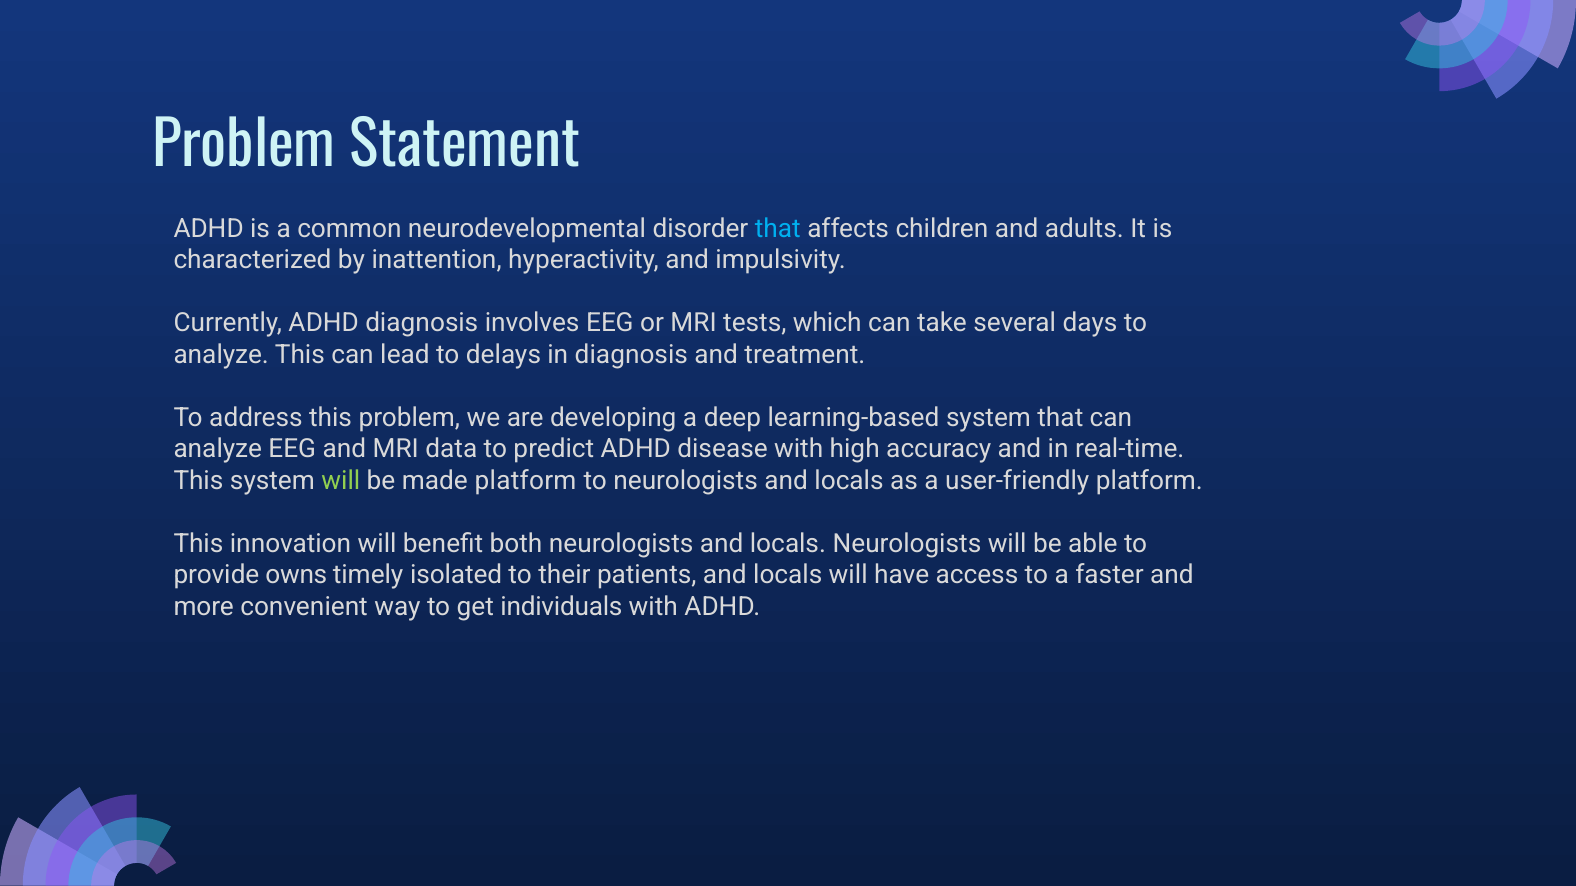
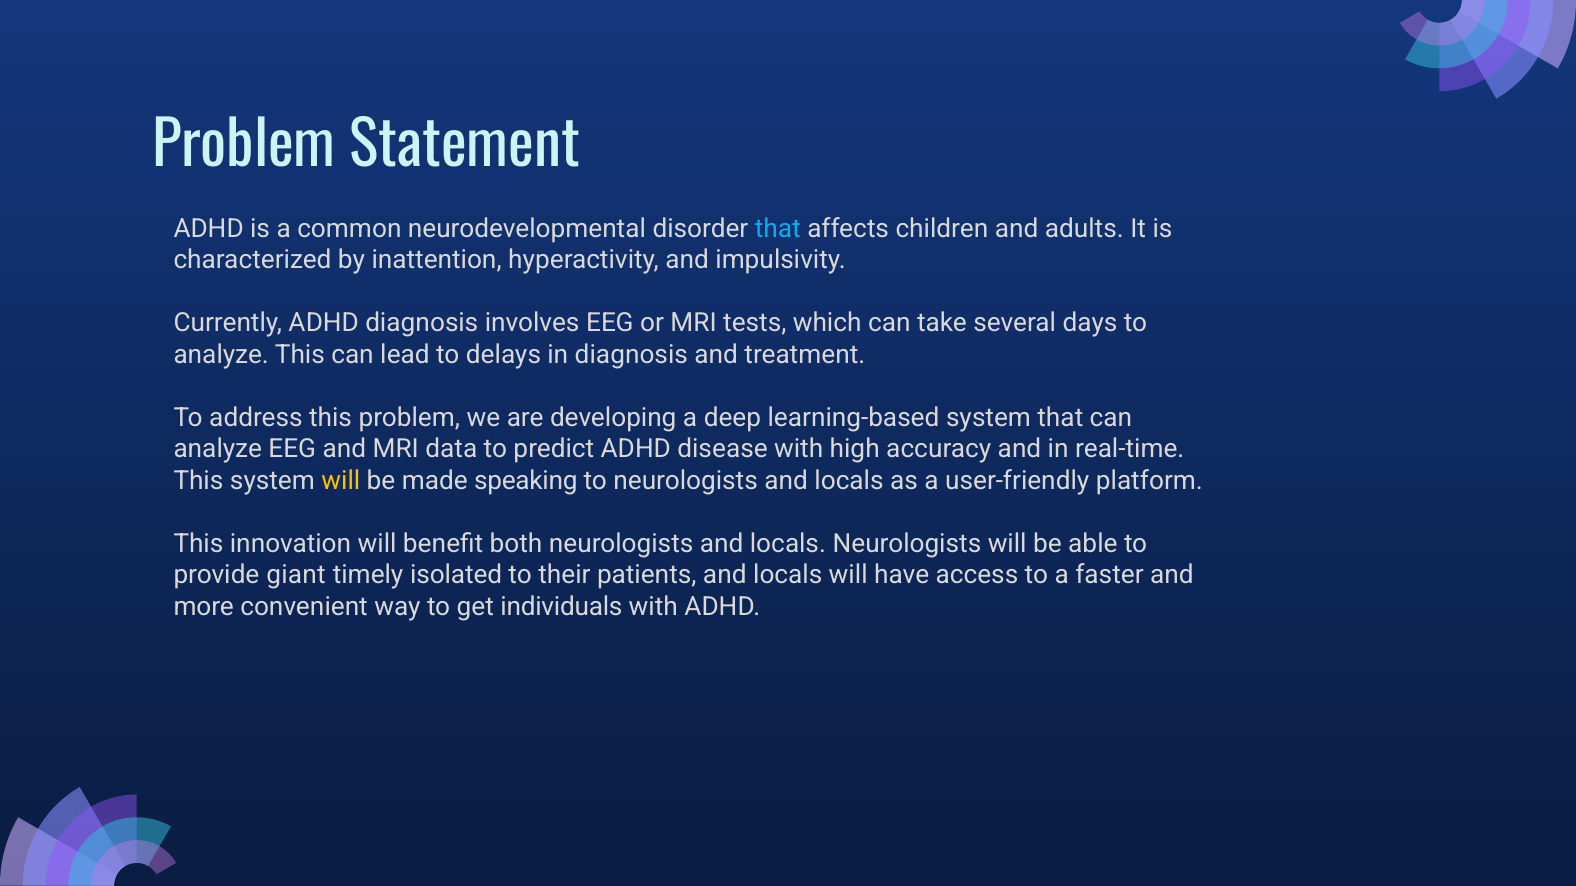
will at (341, 481) colour: light green -> yellow
made platform: platform -> speaking
owns: owns -> giant
